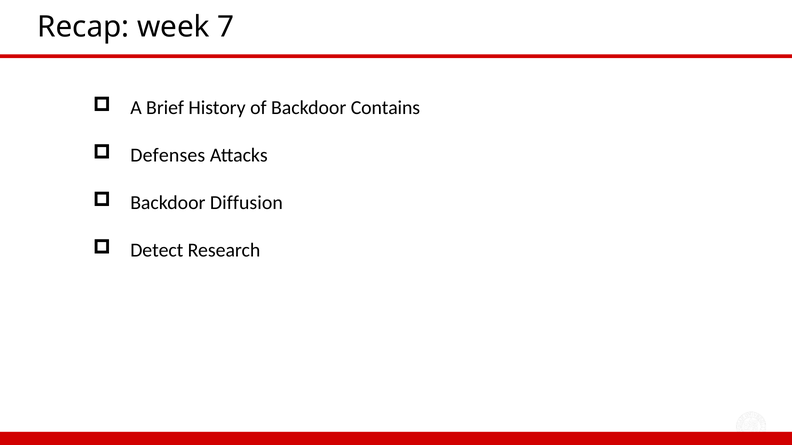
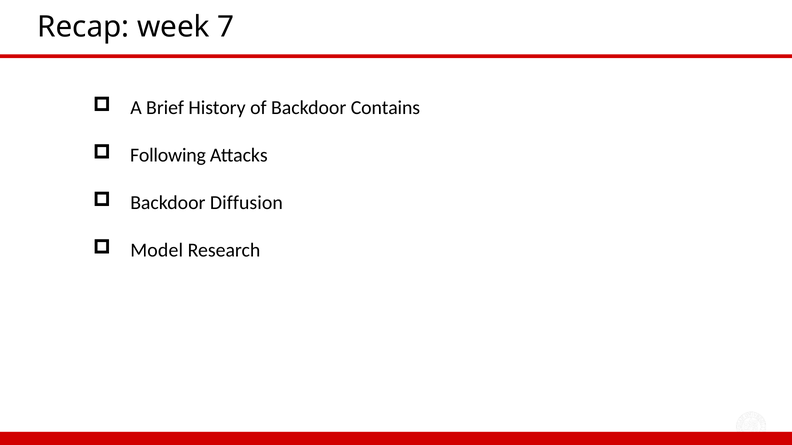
Defenses: Defenses -> Following
Detect: Detect -> Model
